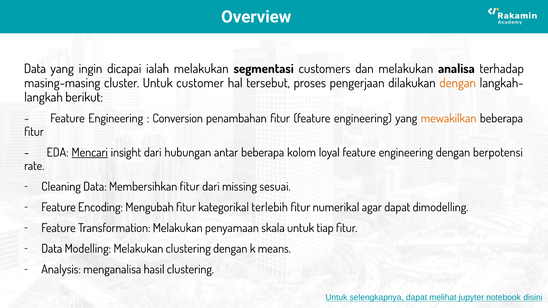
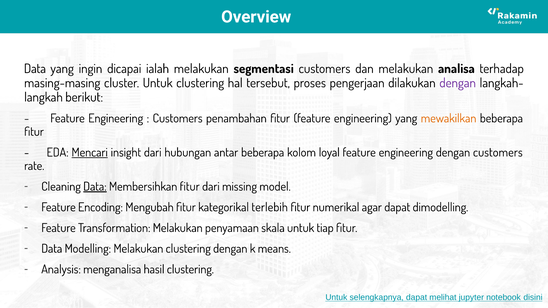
Untuk customer: customer -> clustering
dengan at (458, 83) colour: orange -> purple
Conversion at (178, 118): Conversion -> Customers
dengan berpotensi: berpotensi -> customers
Data at (95, 187) underline: none -> present
sesuai: sesuai -> model
